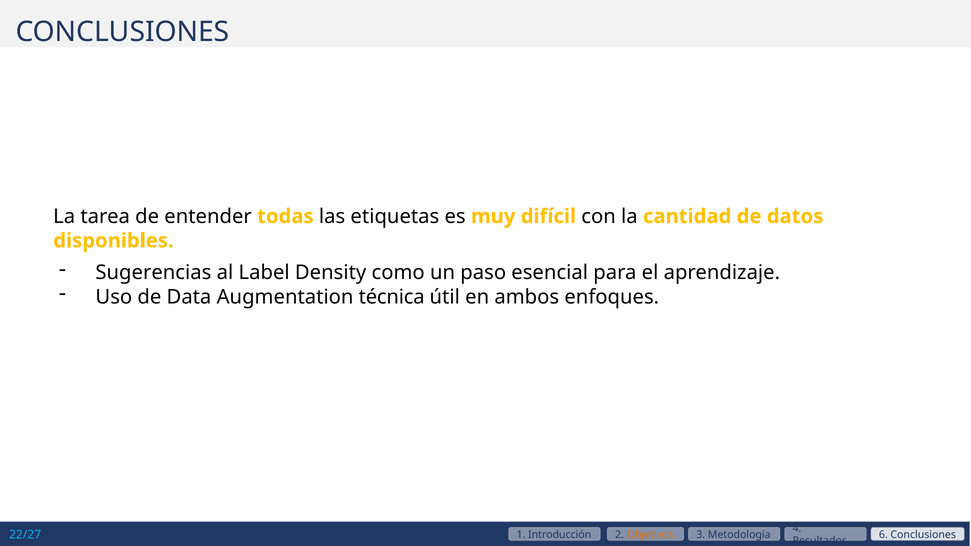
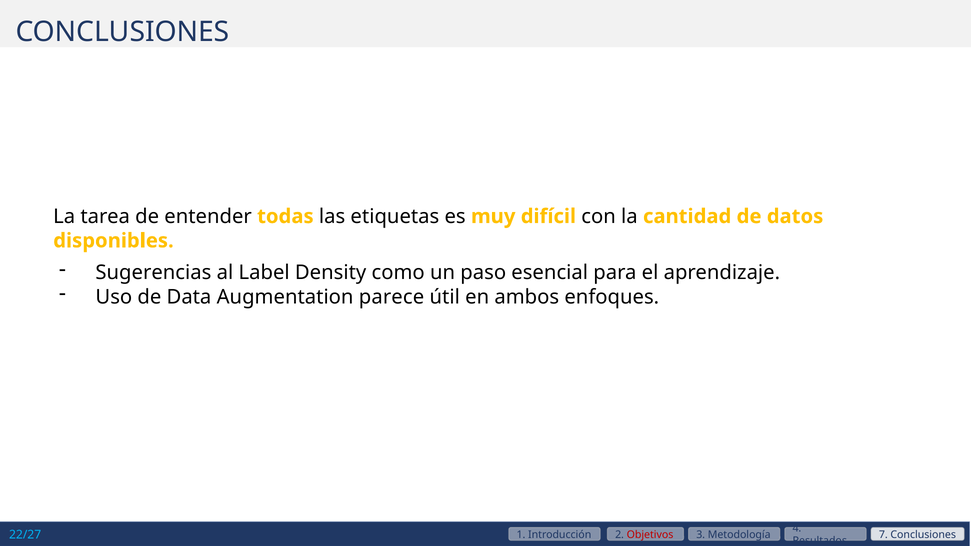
técnica: técnica -> parece
Objetivos colour: orange -> red
6: 6 -> 7
